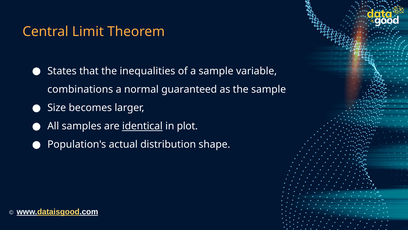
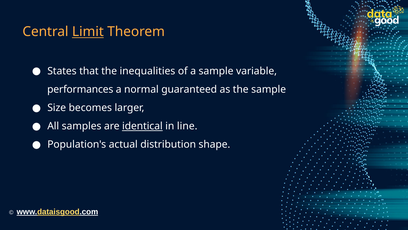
Limit underline: none -> present
combinations: combinations -> performances
plot: plot -> line
